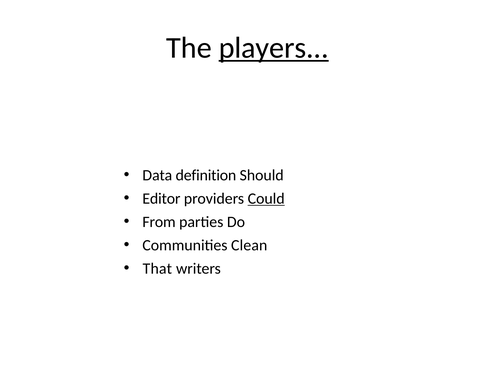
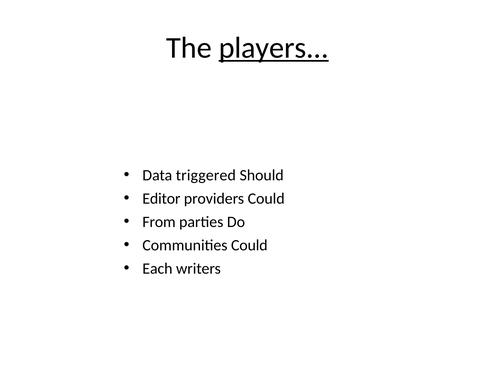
definition: definition -> triggered
Could at (266, 199) underline: present -> none
Communities Clean: Clean -> Could
That: That -> Each
